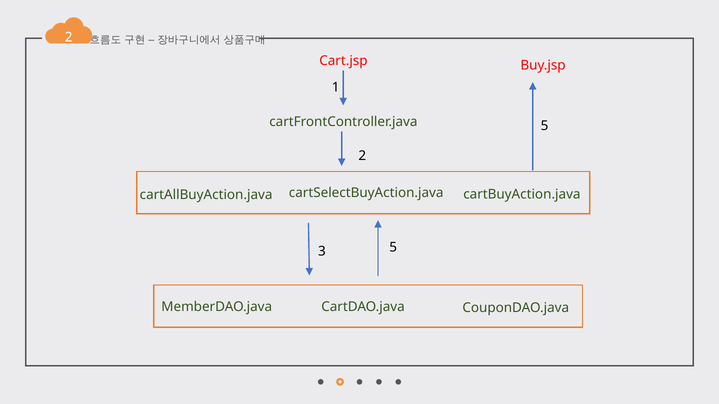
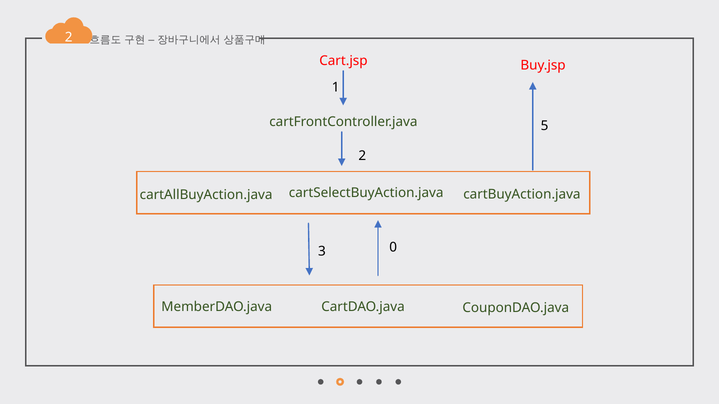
3 5: 5 -> 0
